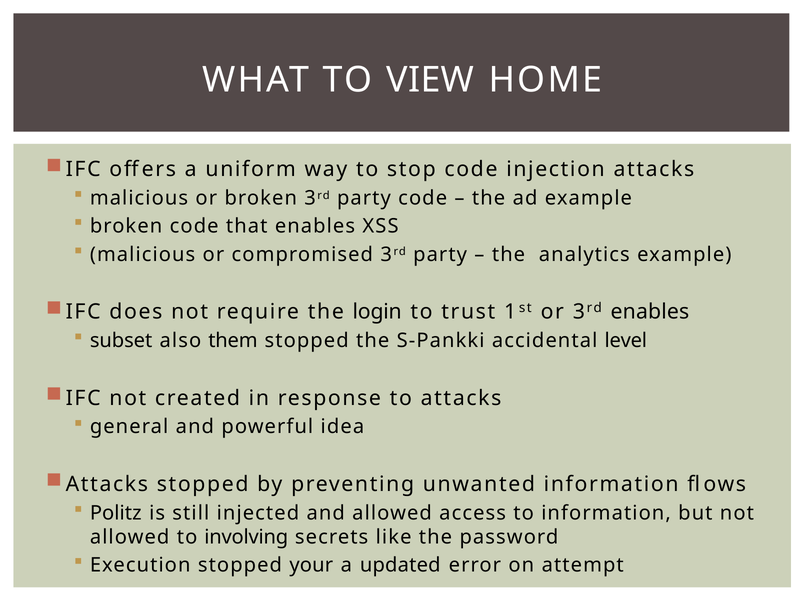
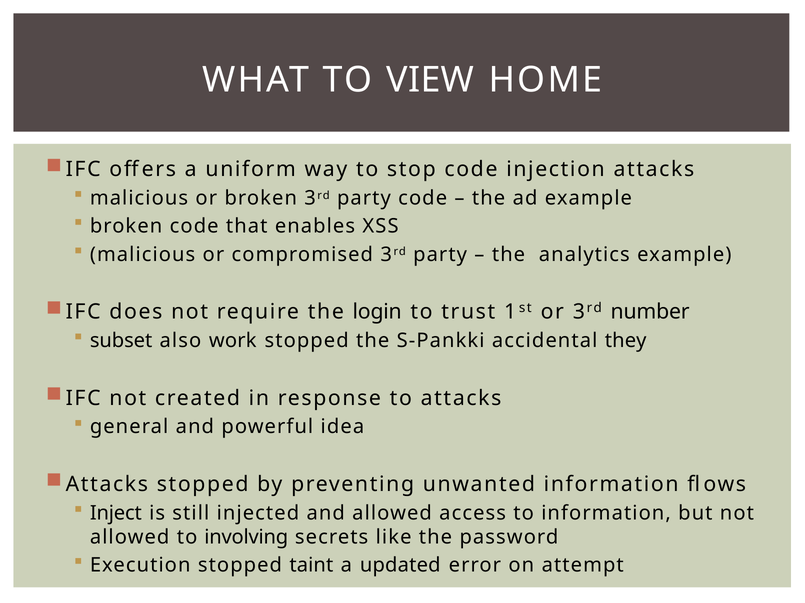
3rd enables: enables -> number
them: them -> work
level: level -> they
Politz: Politz -> Inject
your: your -> taint
